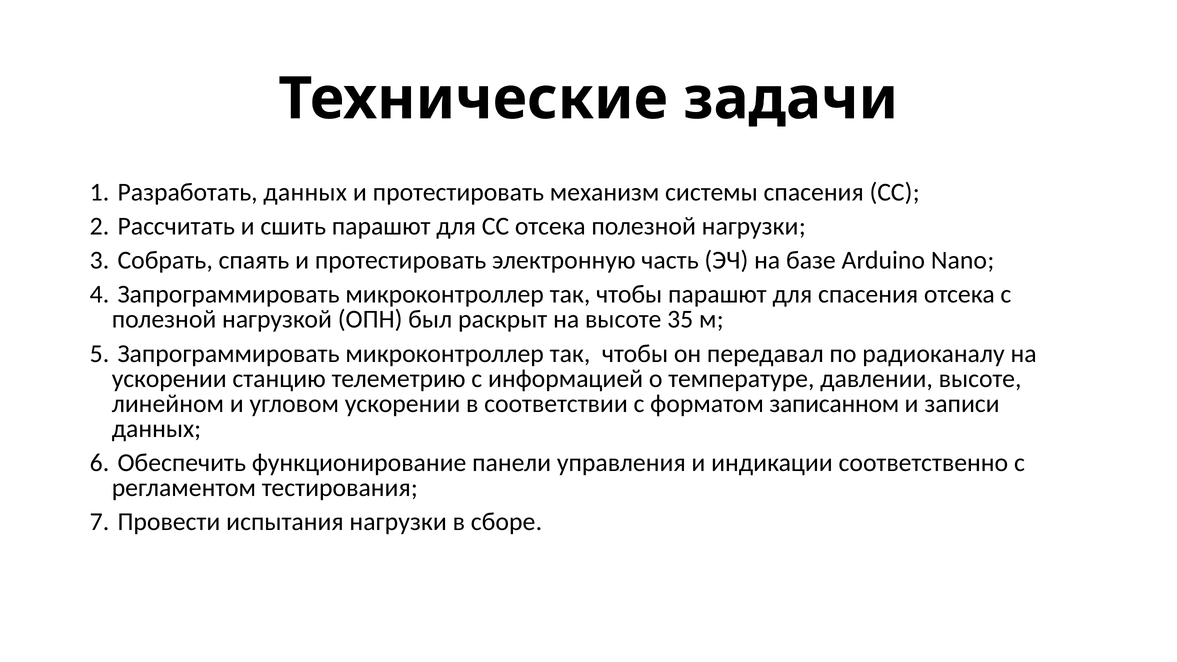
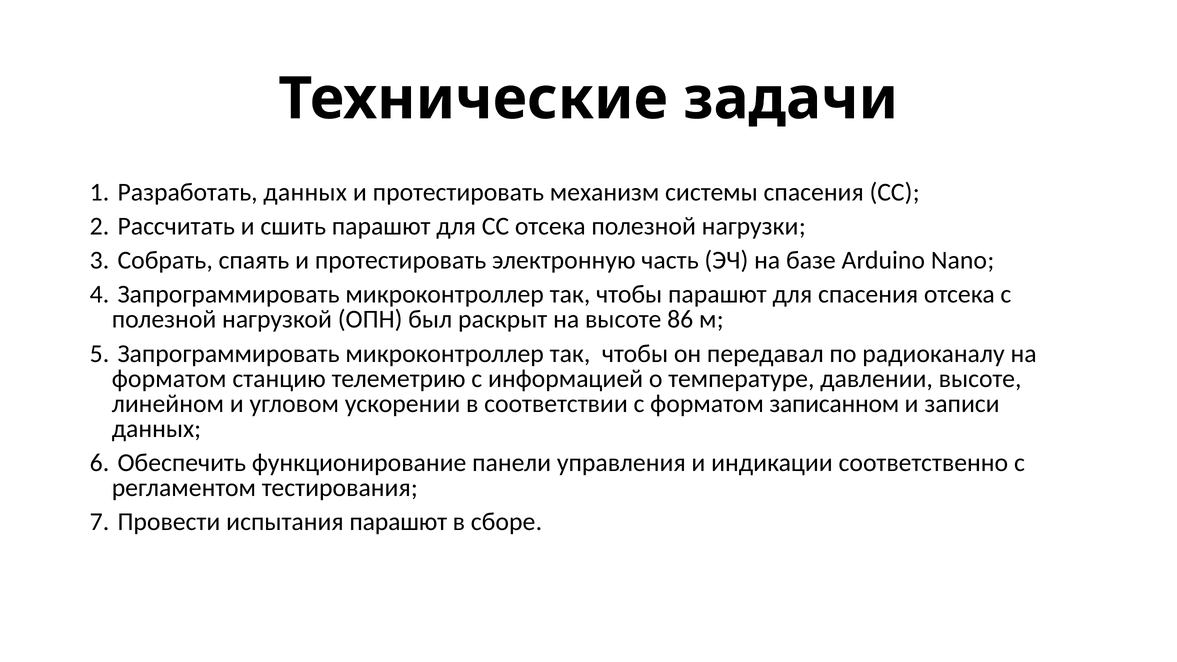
35: 35 -> 86
ускорении at (169, 379): ускорении -> форматом
испытания нагрузки: нагрузки -> парашют
